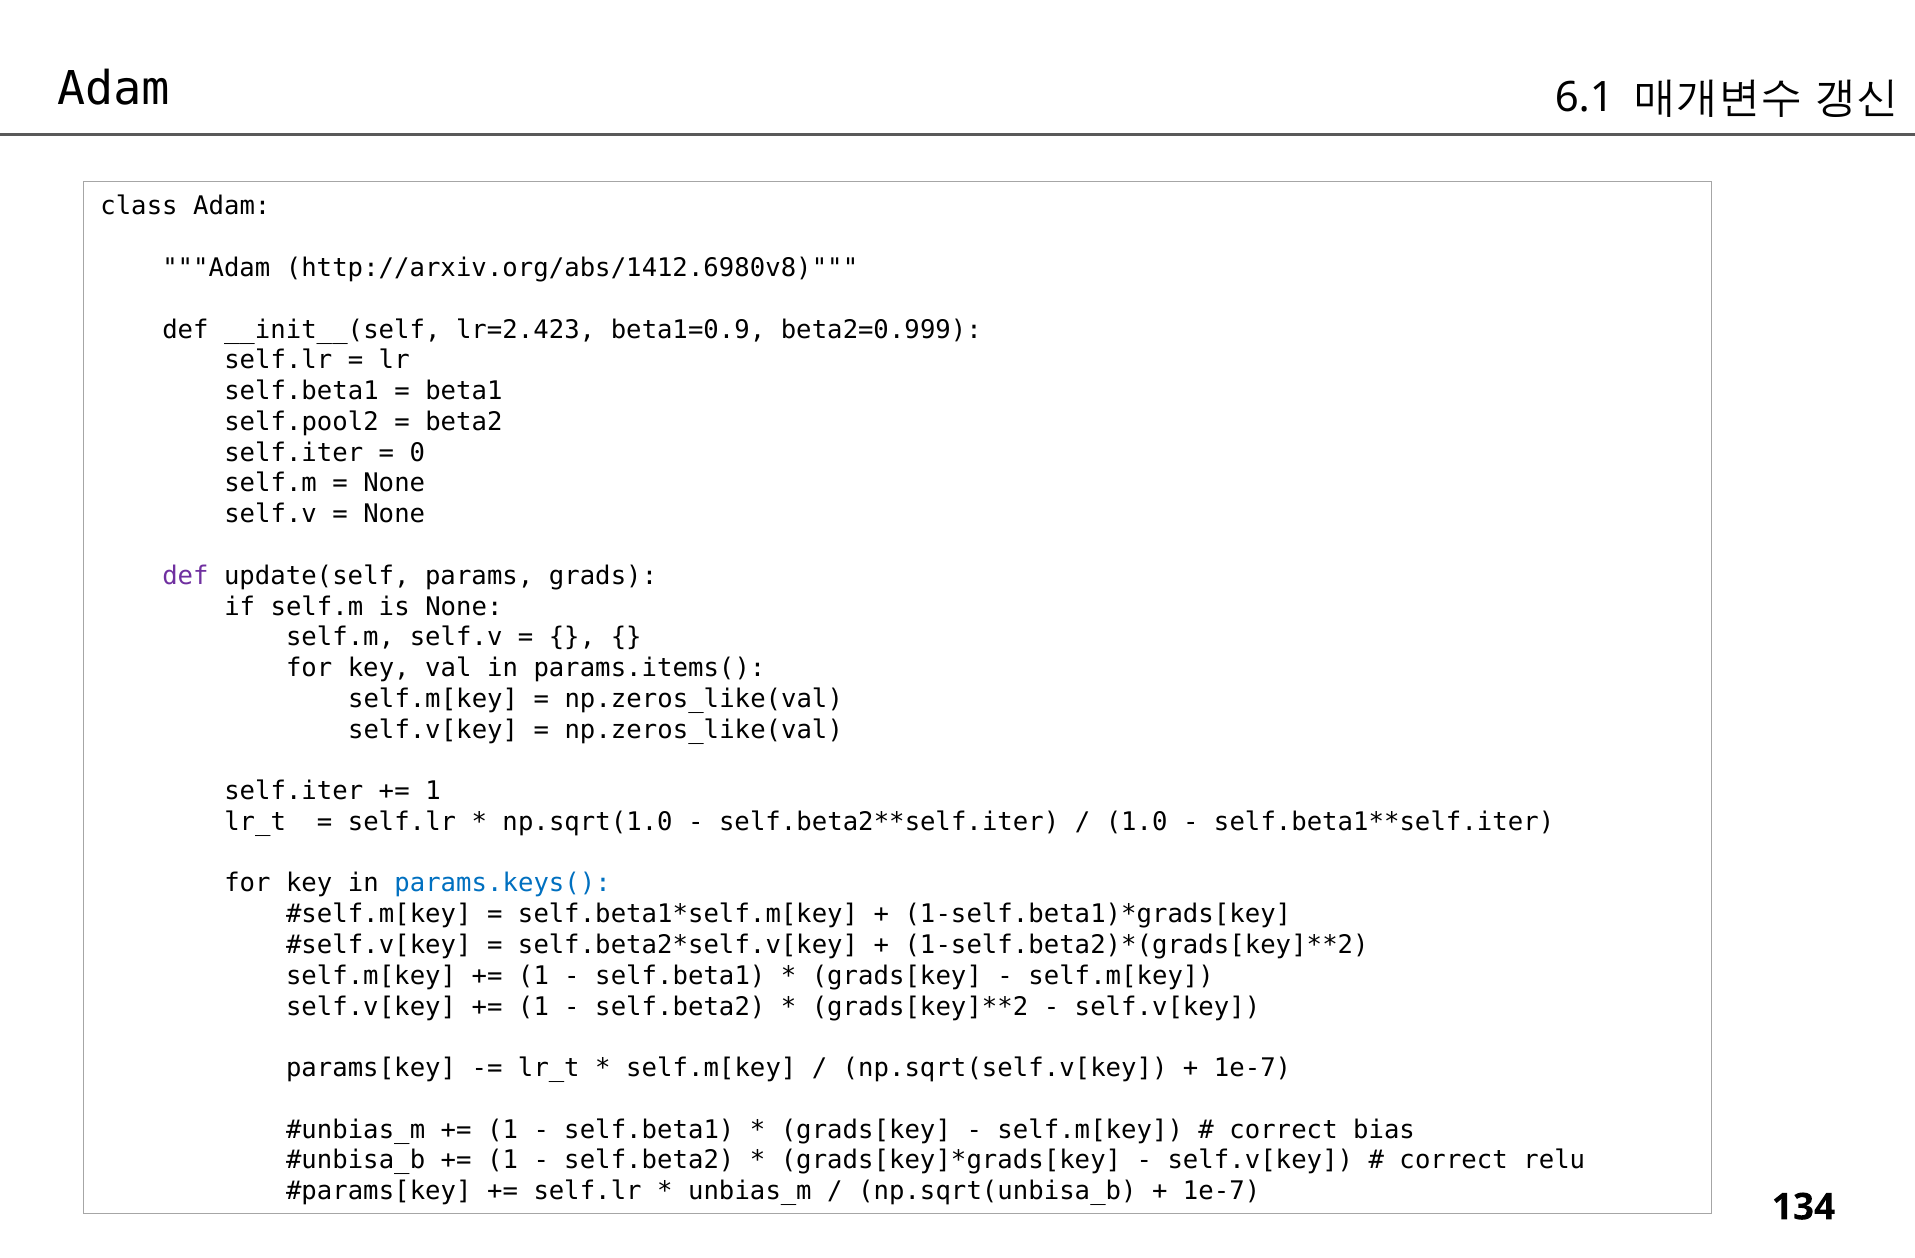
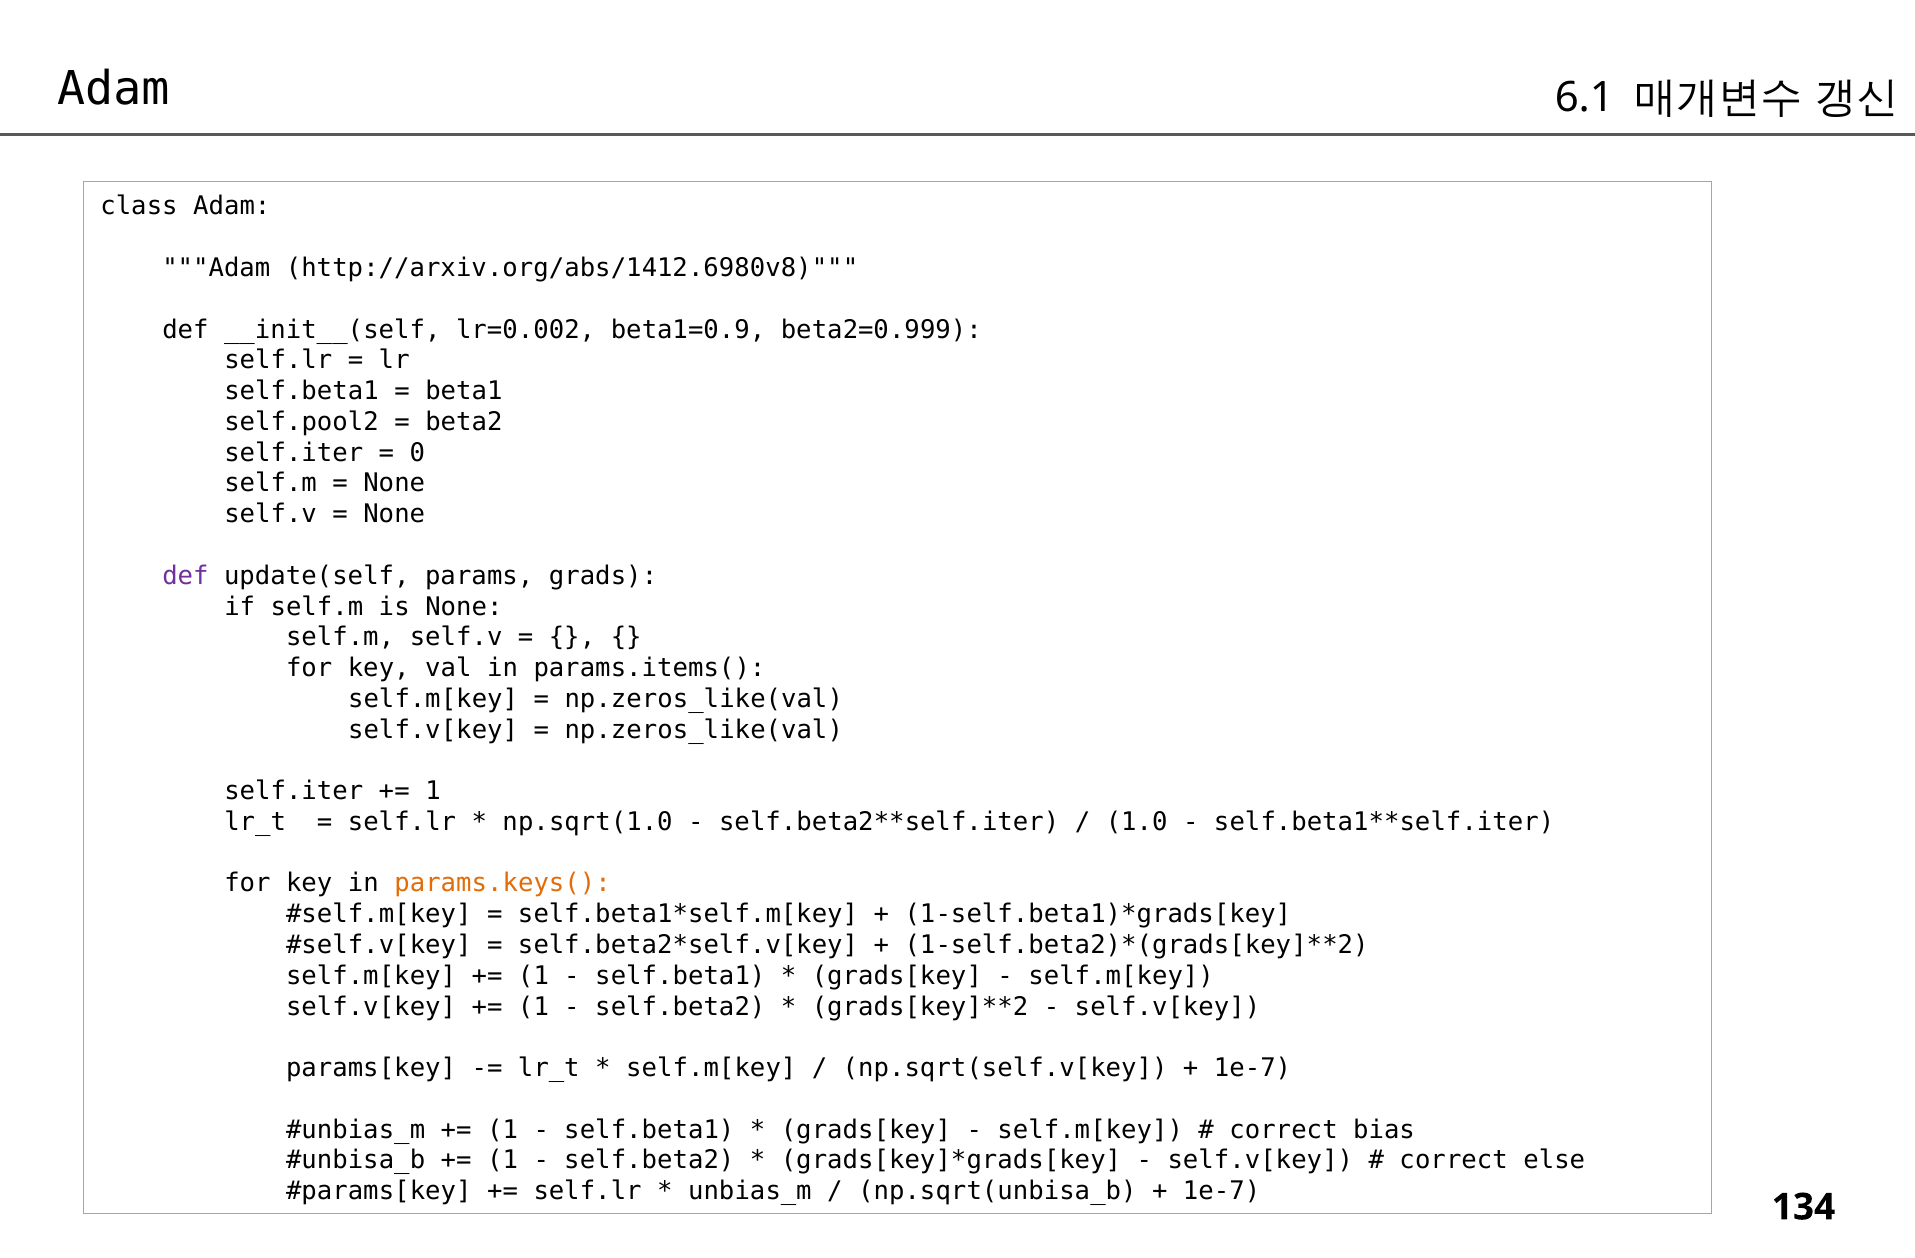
lr=2.423: lr=2.423 -> lr=0.002
params.keys( colour: blue -> orange
relu: relu -> else
